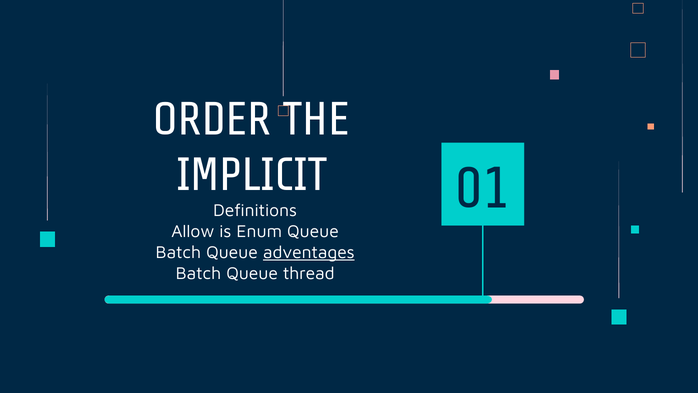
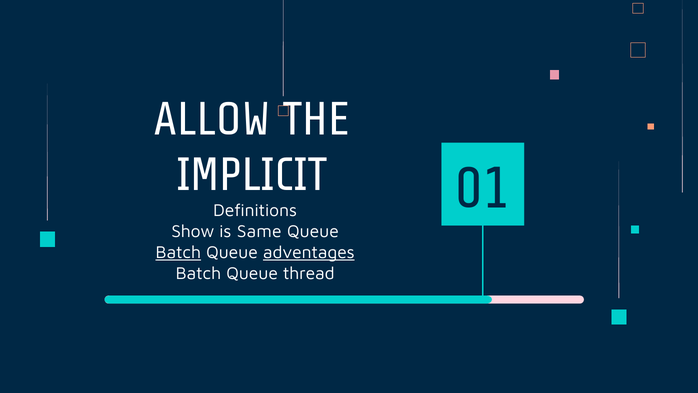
ORDER: ORDER -> ALLOW
Allow: Allow -> Show
Enum: Enum -> Same
Batch at (178, 252) underline: none -> present
